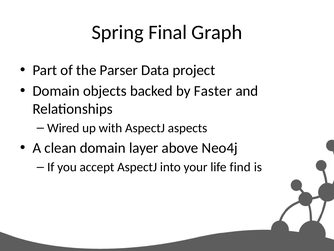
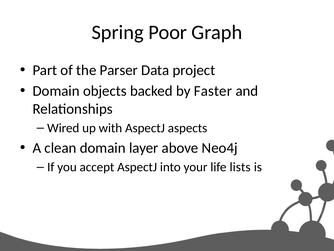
Final: Final -> Poor
find: find -> lists
